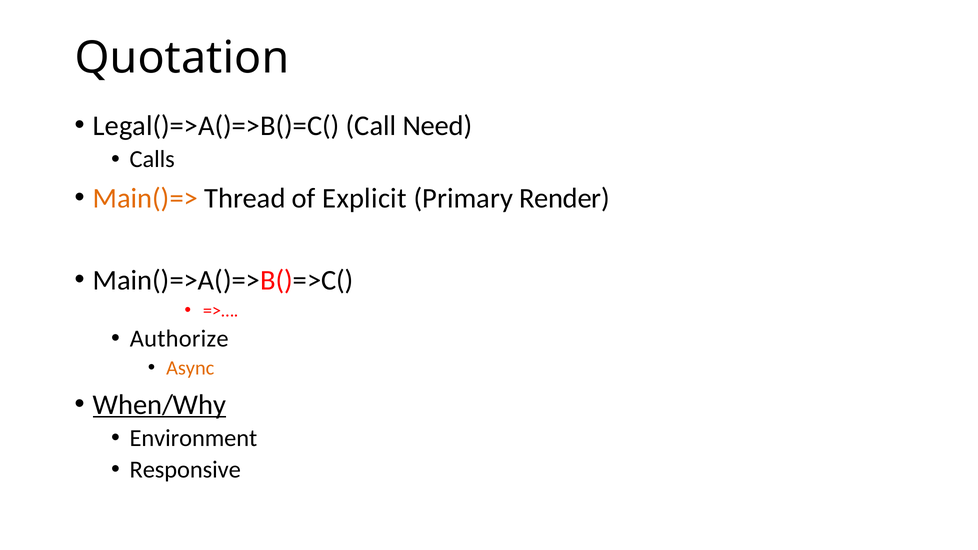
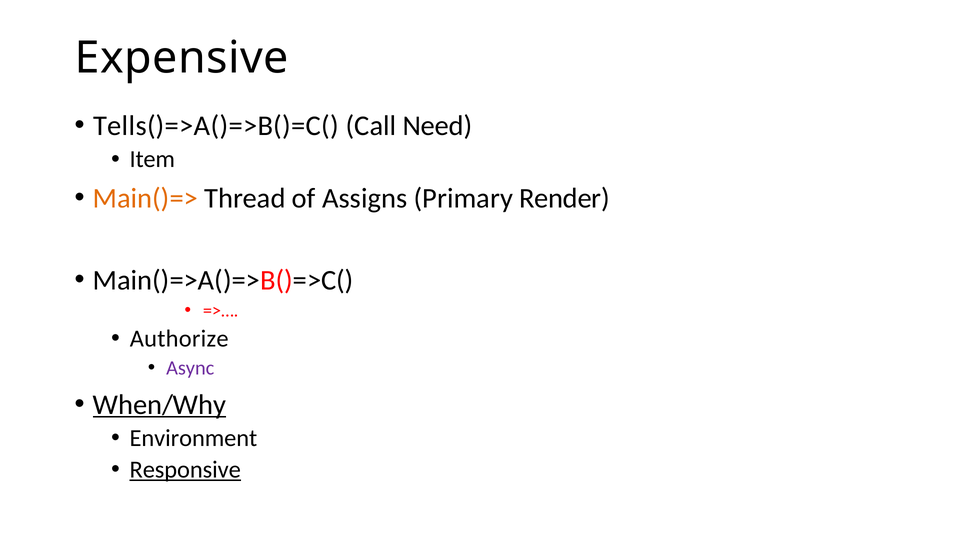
Quotation: Quotation -> Expensive
Legal()=>A()=>B()=C(: Legal()=>A()=>B()=C( -> Tells()=>A()=>B()=C(
Calls: Calls -> Item
Explicit: Explicit -> Assigns
Async colour: orange -> purple
Responsive underline: none -> present
